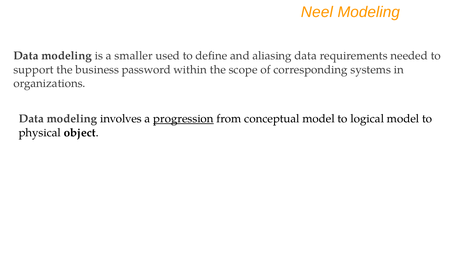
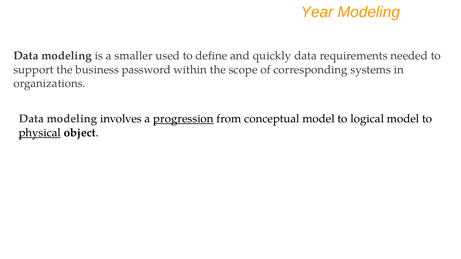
Neel: Neel -> Year
aliasing: aliasing -> quickly
physical underline: none -> present
